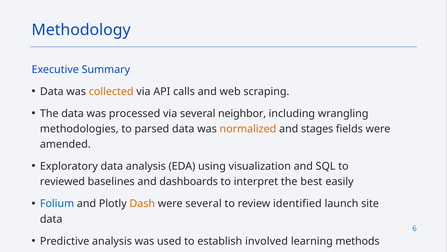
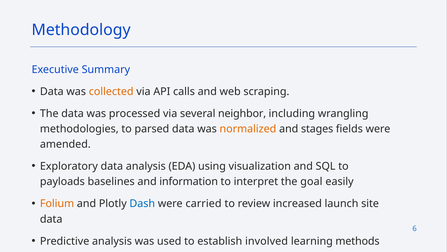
reviewed: reviewed -> payloads
dashboards: dashboards -> information
best: best -> goal
Folium colour: blue -> orange
Dash colour: orange -> blue
were several: several -> carried
identified: identified -> increased
